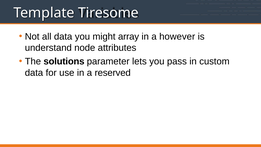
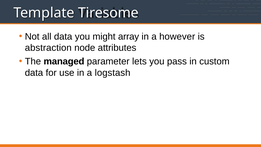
understand: understand -> abstraction
solutions: solutions -> managed
reserved: reserved -> logstash
